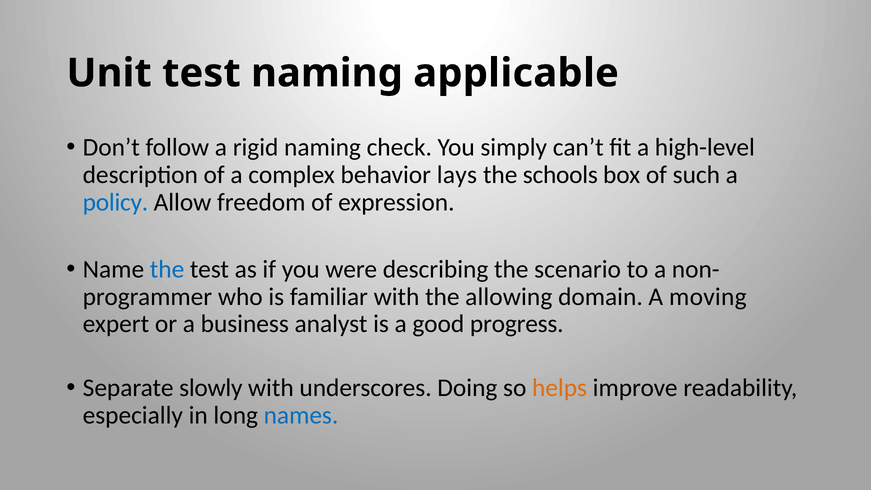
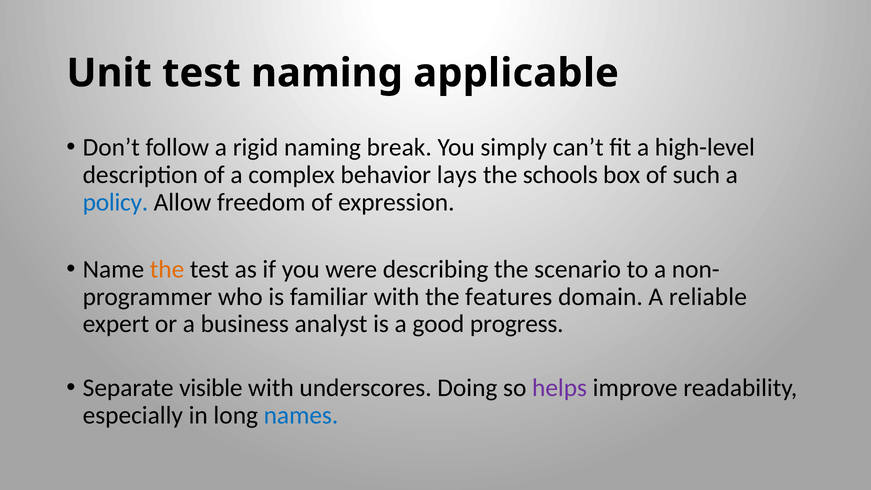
check: check -> break
the at (167, 269) colour: blue -> orange
allowing: allowing -> features
moving: moving -> reliable
slowly: slowly -> visible
helps colour: orange -> purple
